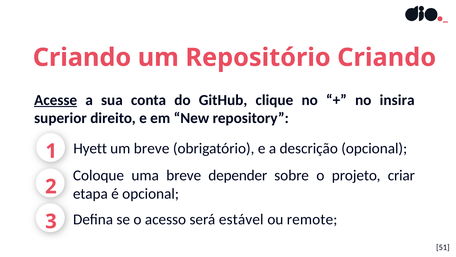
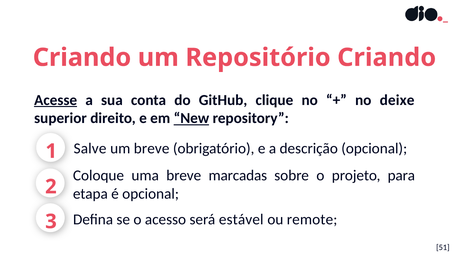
insira: insira -> deixe
New underline: none -> present
Hyett: Hyett -> Salve
depender: depender -> marcadas
criar: criar -> para
